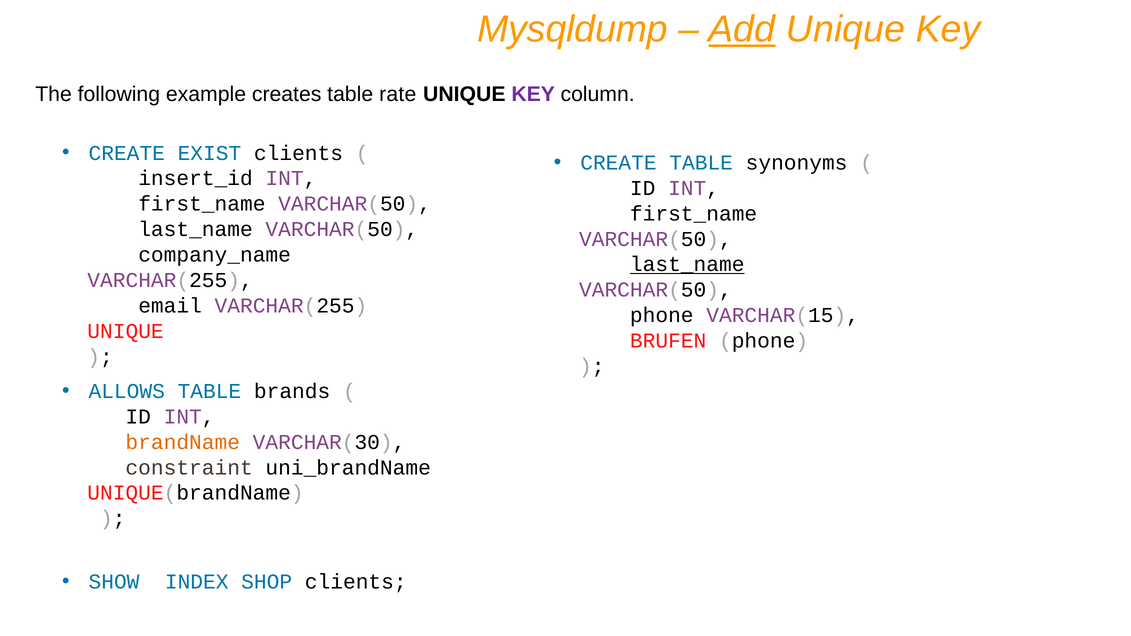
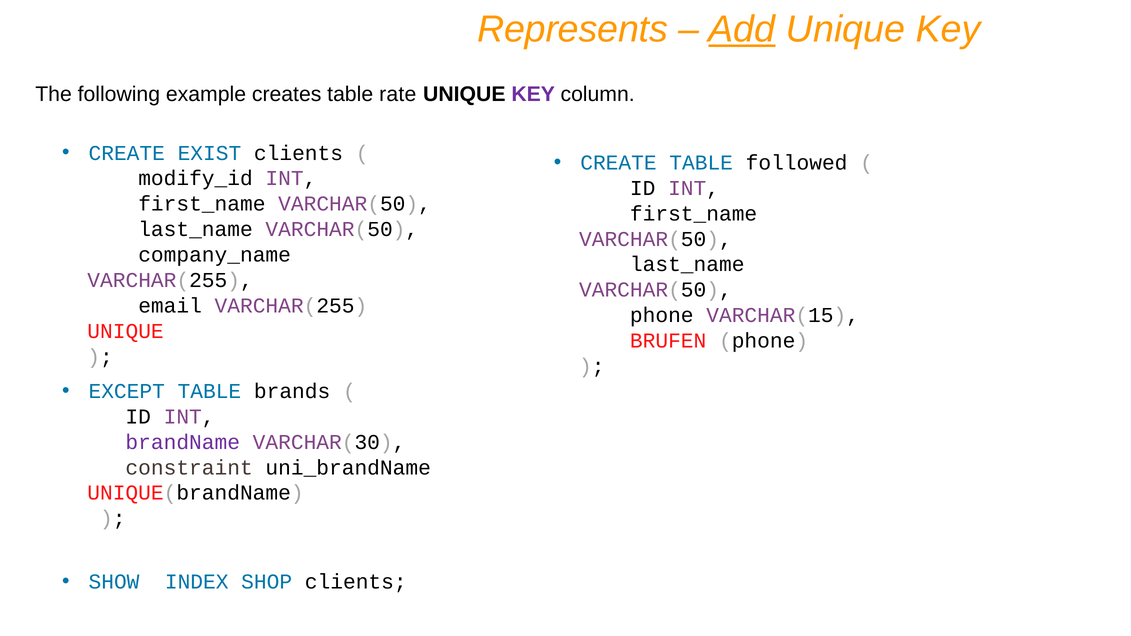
Mysqldump: Mysqldump -> Represents
synonyms: synonyms -> followed
insert_id: insert_id -> modify_id
last_name at (687, 265) underline: present -> none
ALLOWS: ALLOWS -> EXCEPT
brandName colour: orange -> purple
